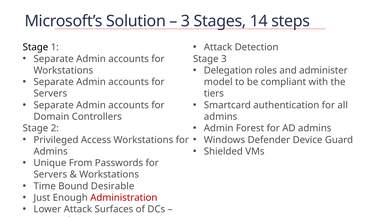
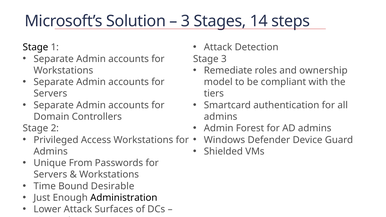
Delegation: Delegation -> Remediate
administer: administer -> ownership
Administration colour: red -> black
